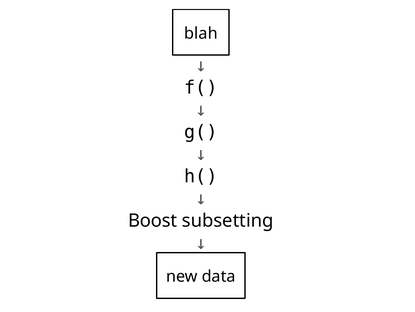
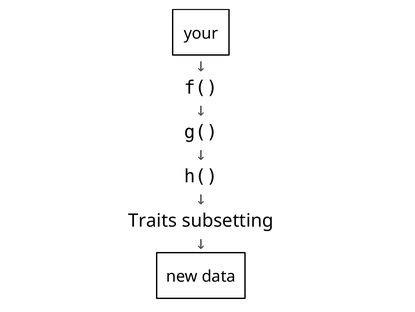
blah: blah -> your
Boost: Boost -> Traits
